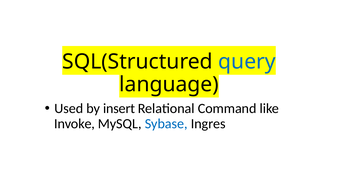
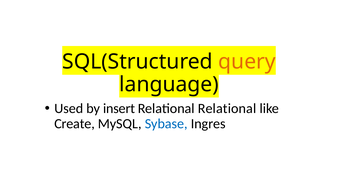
query colour: blue -> orange
Relational Command: Command -> Relational
Invoke: Invoke -> Create
